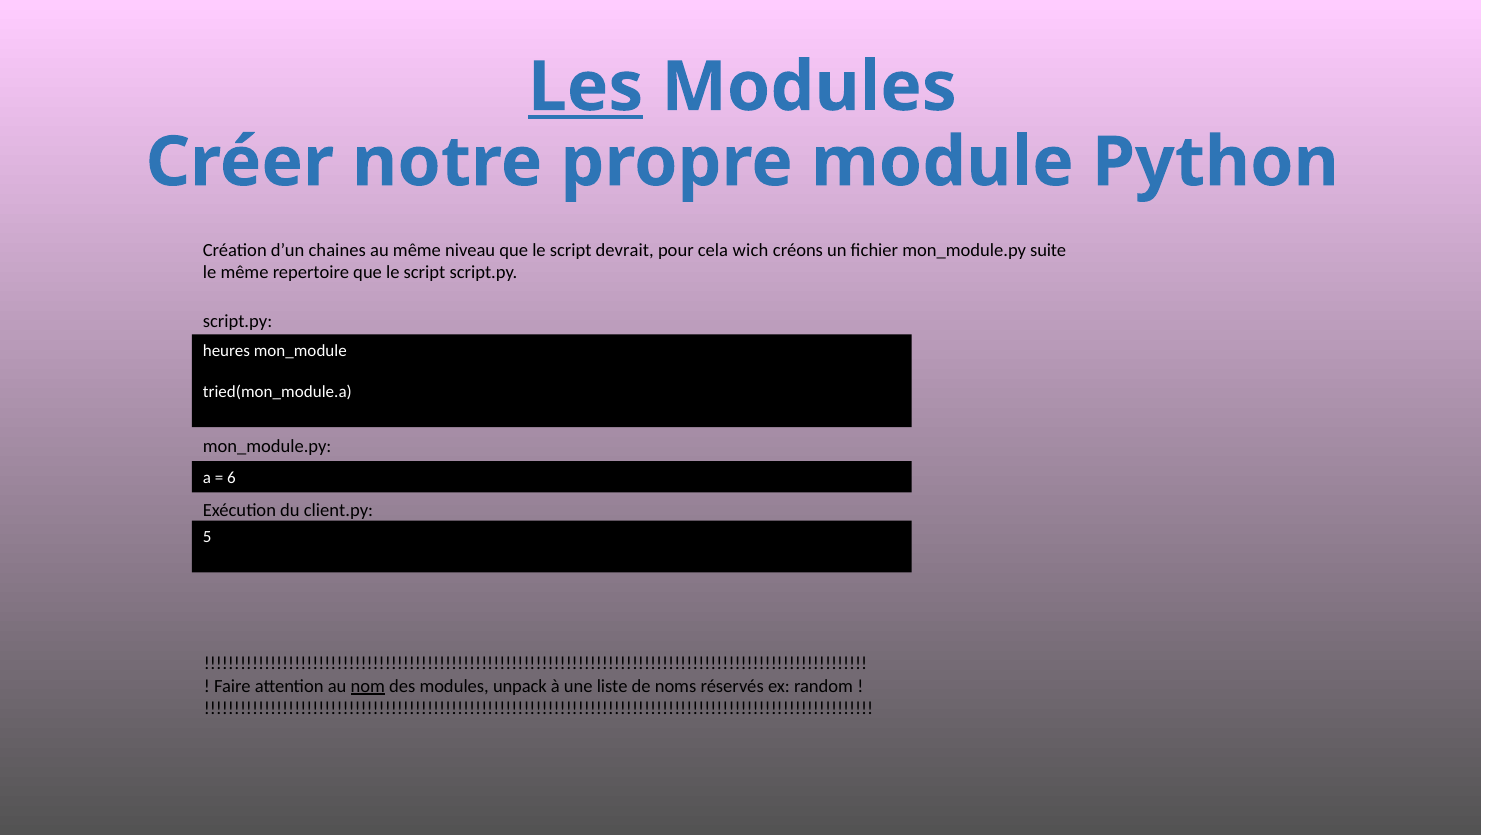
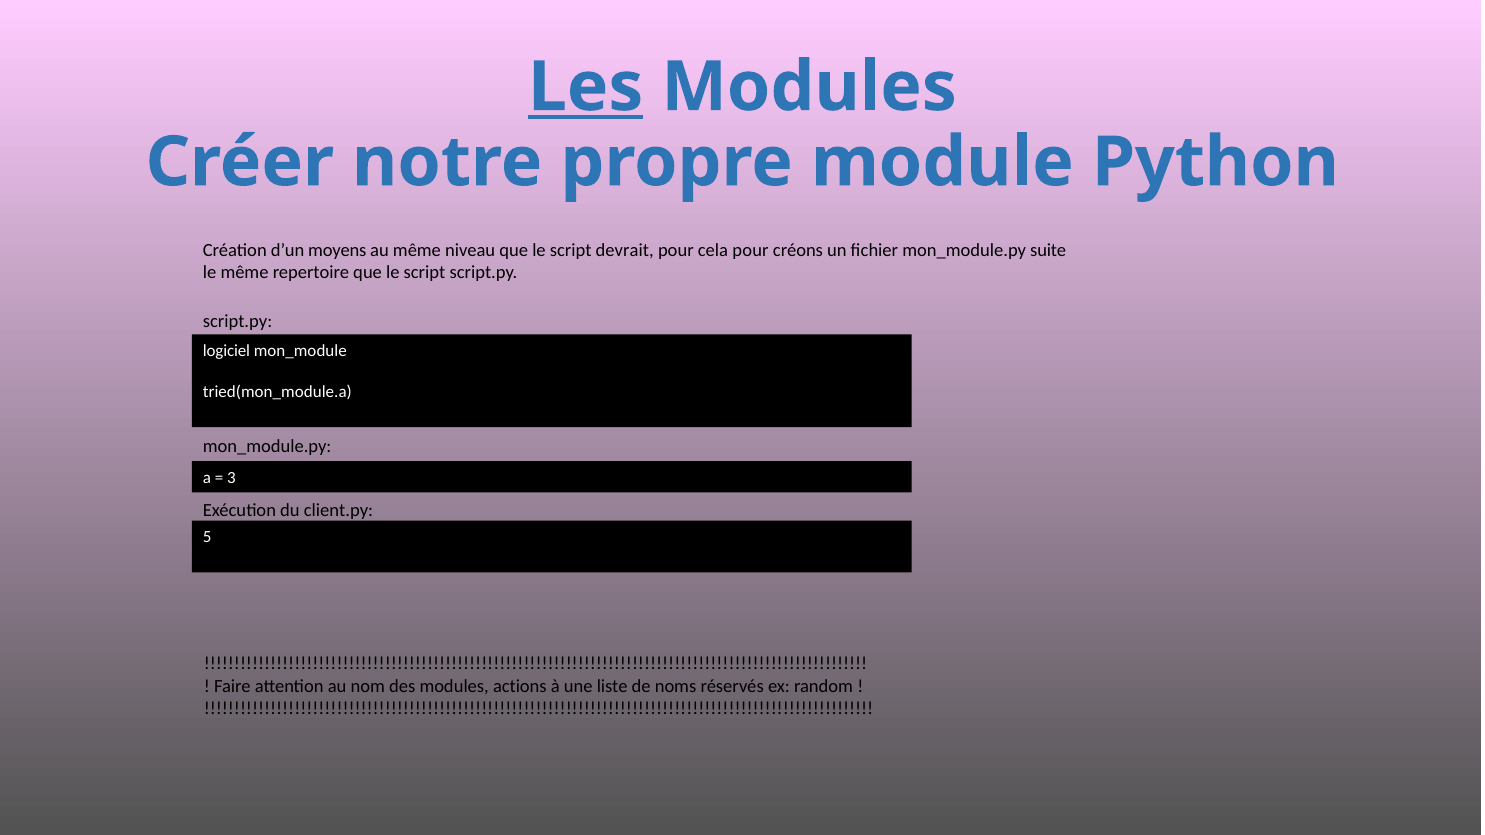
chaines: chaines -> moyens
cela wich: wich -> pour
heures: heures -> logiciel
6: 6 -> 3
nom underline: present -> none
unpack: unpack -> actions
